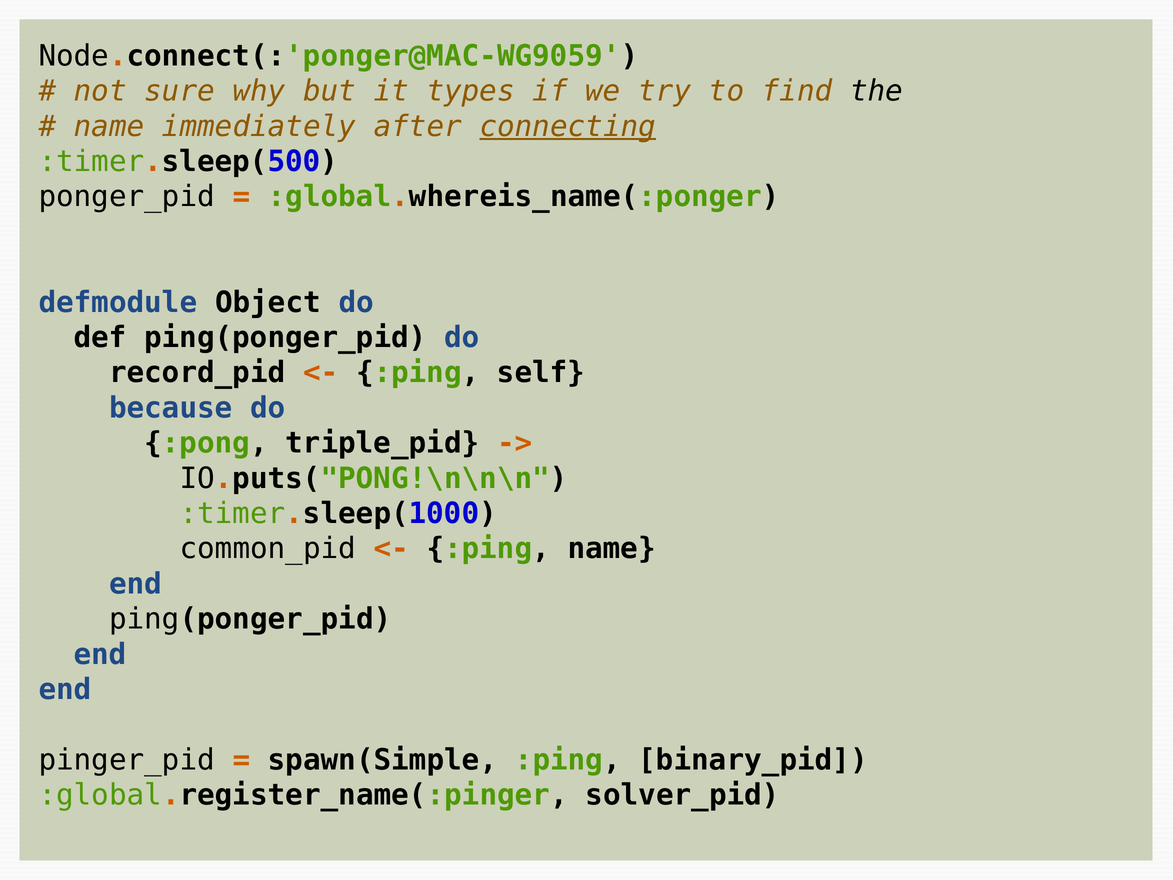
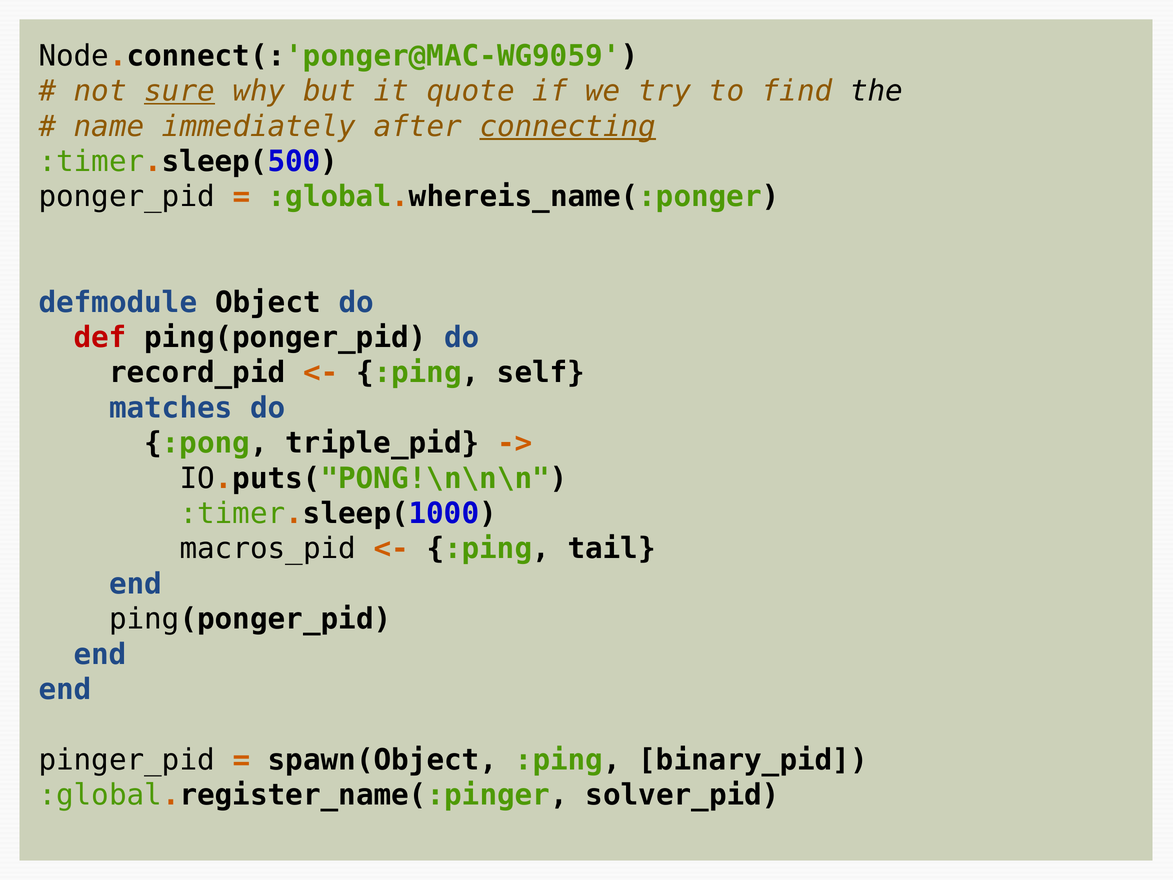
sure underline: none -> present
types: types -> quote
def colour: black -> red
because: because -> matches
common_pid: common_pid -> macros_pid
:ping name: name -> tail
spawn(Simple: spawn(Simple -> spawn(Object
